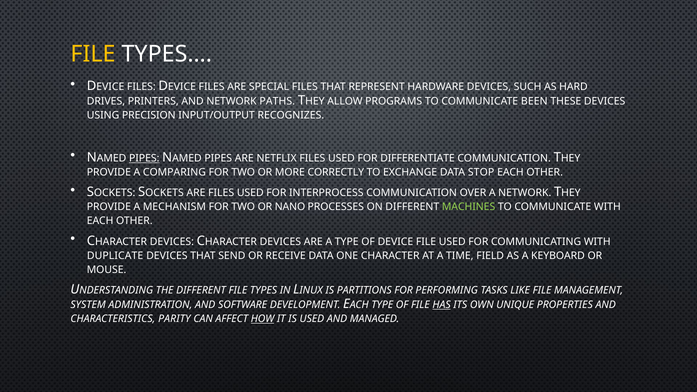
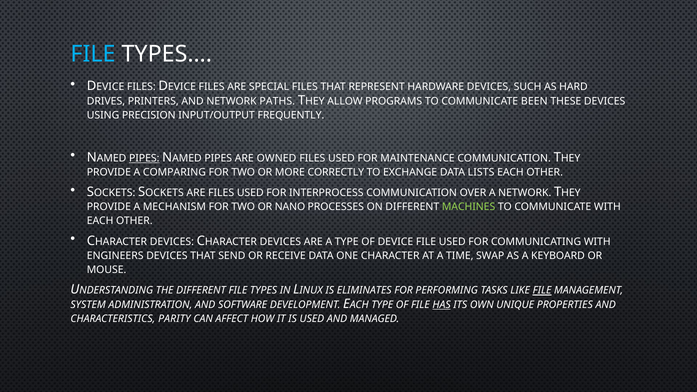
FILE at (93, 54) colour: yellow -> light blue
RECOGNIZES: RECOGNIZES -> FREQUENTLY
NETFLIX: NETFLIX -> OWNED
DIFFERENTIATE: DIFFERENTIATE -> MAINTENANCE
STOP: STOP -> LISTS
DUPLICATE: DUPLICATE -> ENGINEERS
FIELD: FIELD -> SWAP
PARTITIONS: PARTITIONS -> ELIMINATES
FILE at (542, 291) underline: none -> present
HOW underline: present -> none
